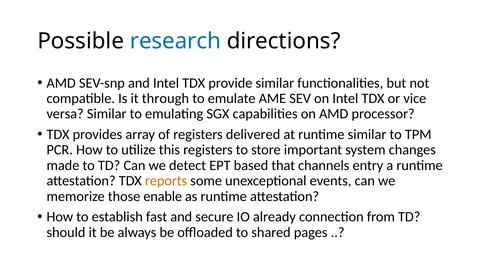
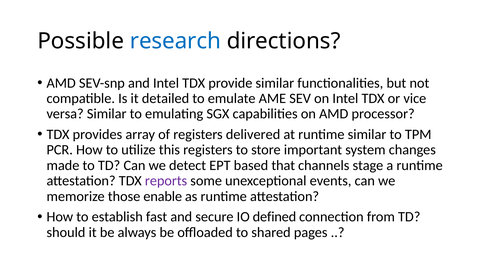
through: through -> detailed
entry: entry -> stage
reports colour: orange -> purple
already: already -> defined
